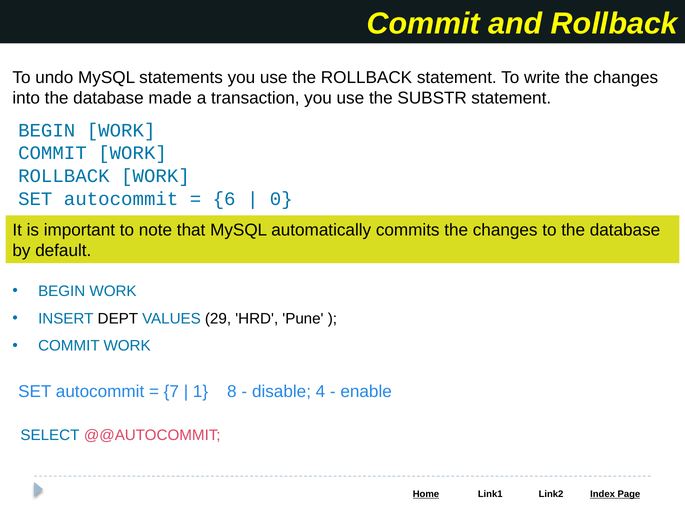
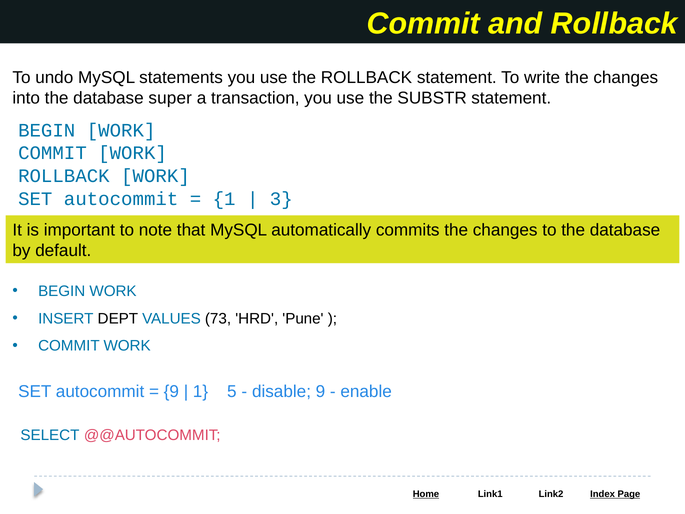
made: made -> super
6 at (224, 199): 6 -> 1
0: 0 -> 3
29: 29 -> 73
7 at (171, 392): 7 -> 9
8: 8 -> 5
disable 4: 4 -> 9
